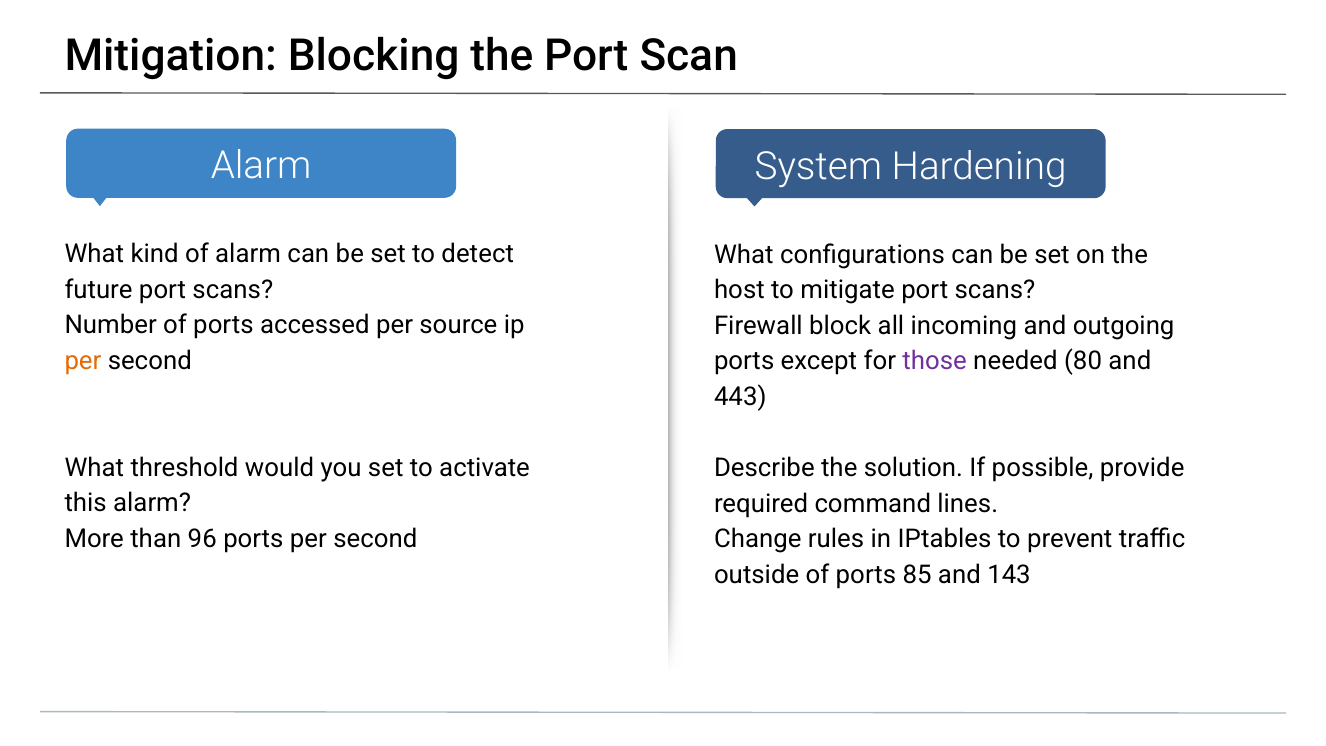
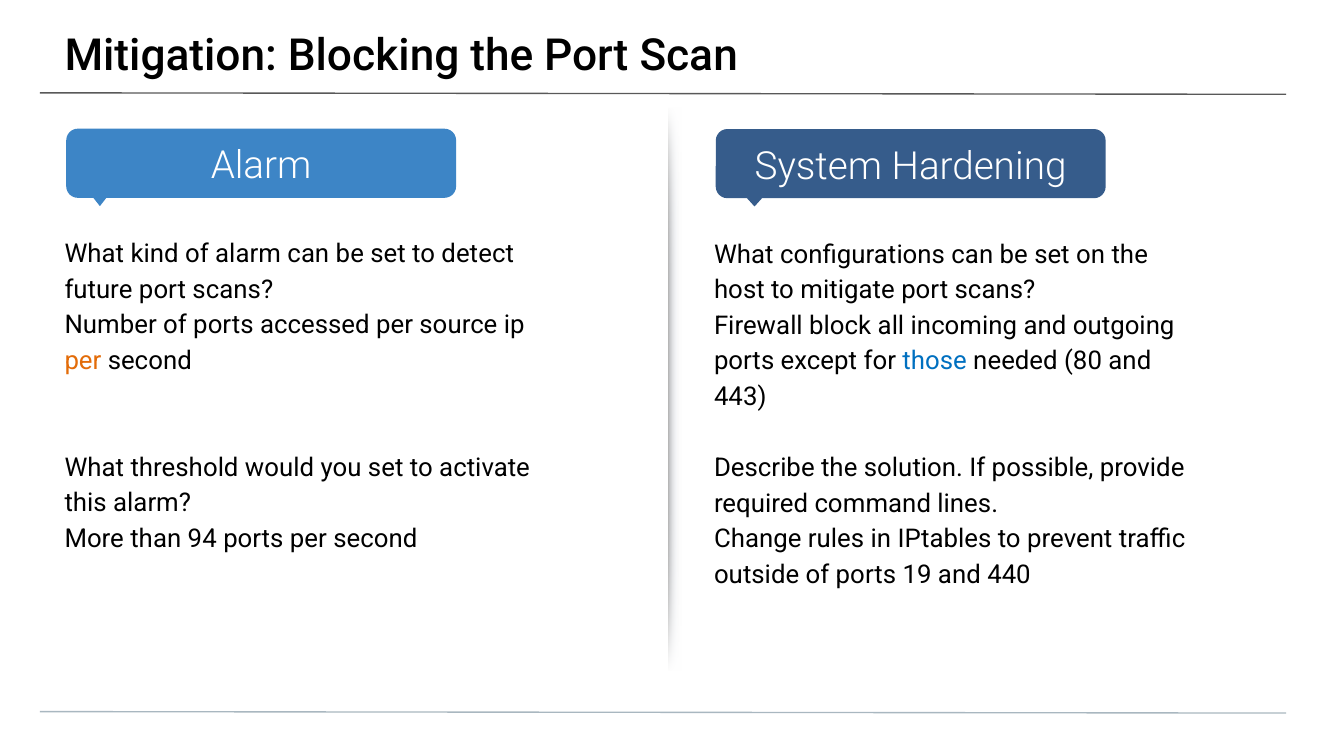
those colour: purple -> blue
96: 96 -> 94
85: 85 -> 19
143: 143 -> 440
